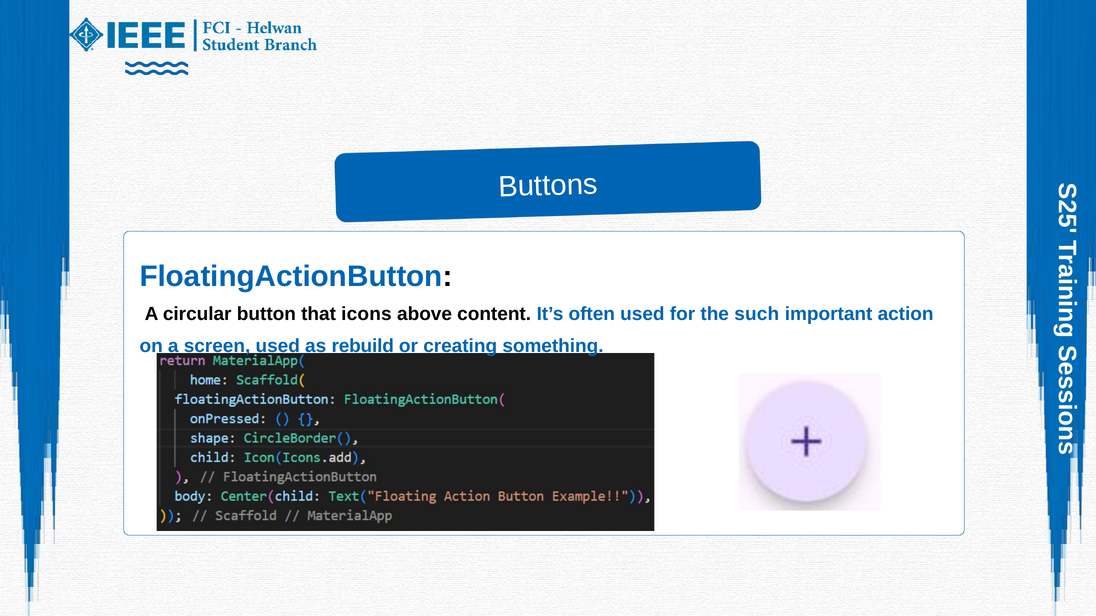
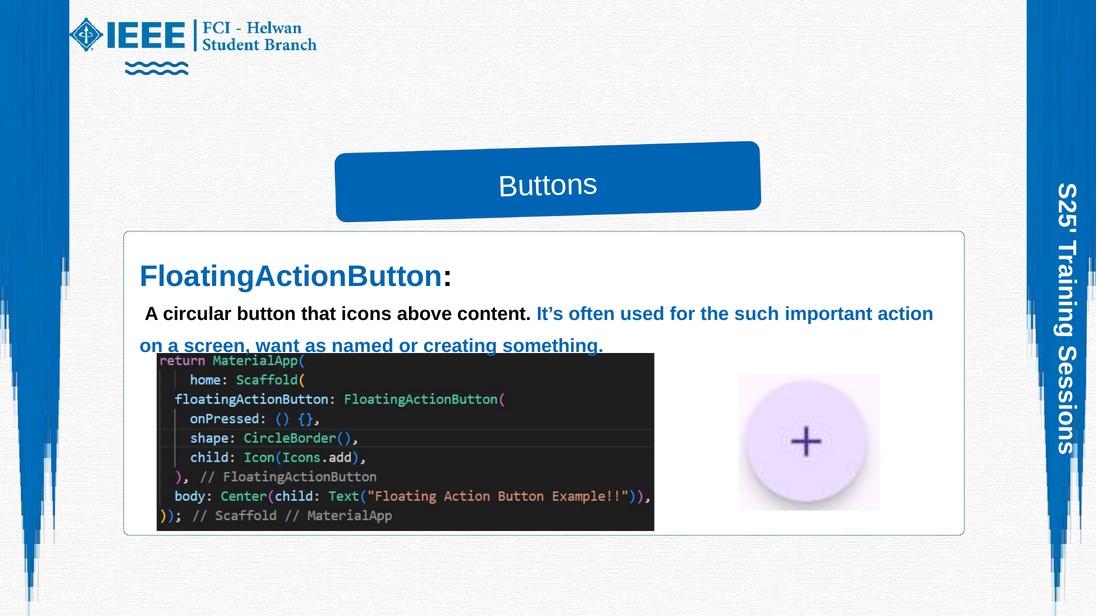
screen used: used -> want
rebuild: rebuild -> named
